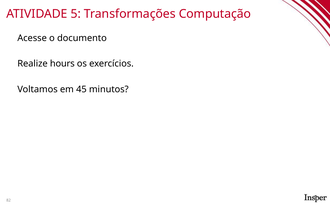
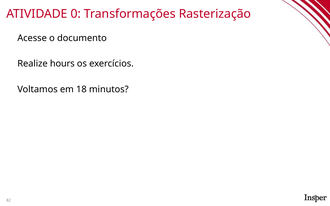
5: 5 -> 0
Computação: Computação -> Rasterização
45: 45 -> 18
